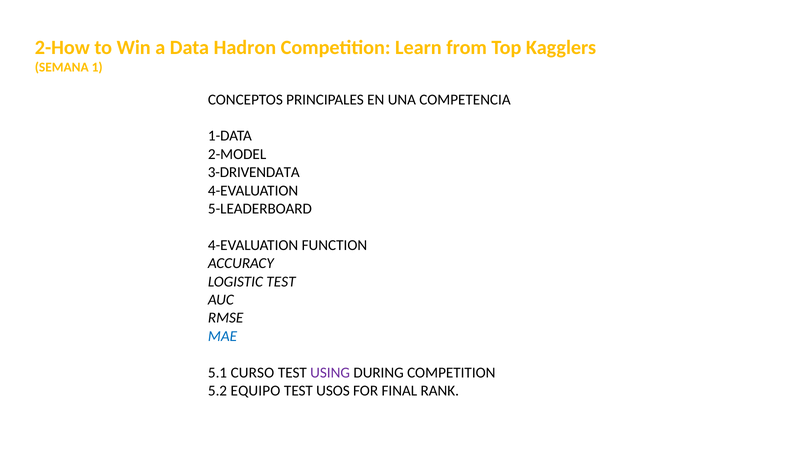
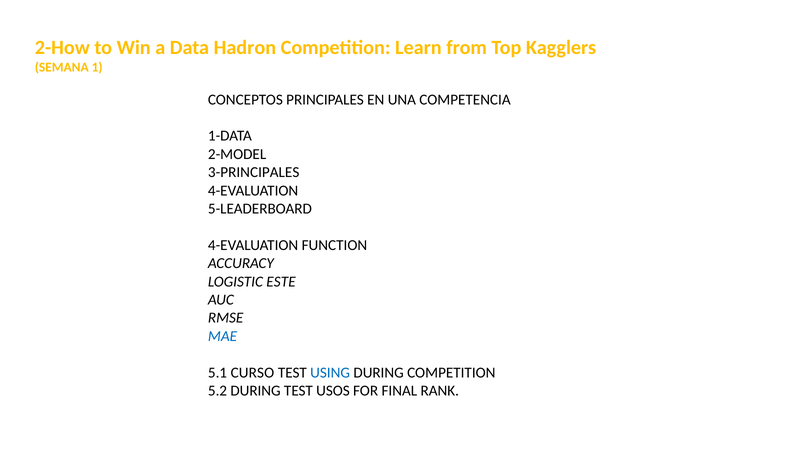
3-DRIVENDATA: 3-DRIVENDATA -> 3-PRINCIPALES
LOGISTIC TEST: TEST -> ESTE
USING colour: purple -> blue
5.2 EQUIPO: EQUIPO -> DURING
